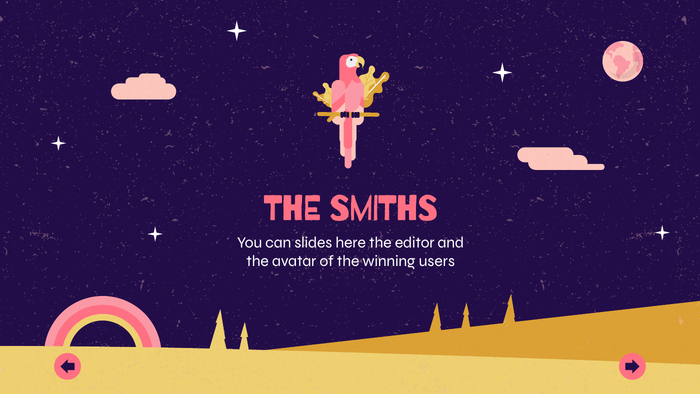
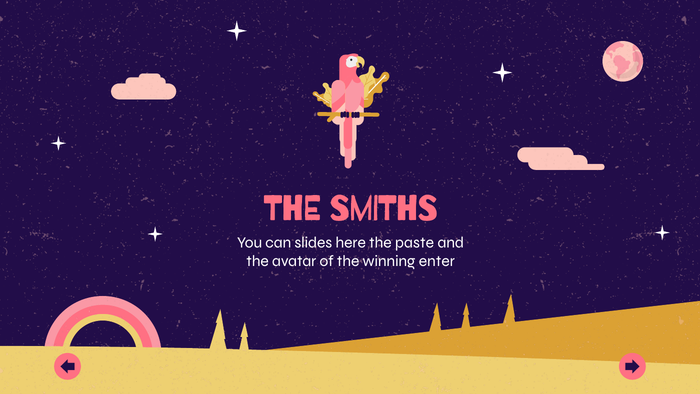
editor: editor -> paste
users: users -> enter
